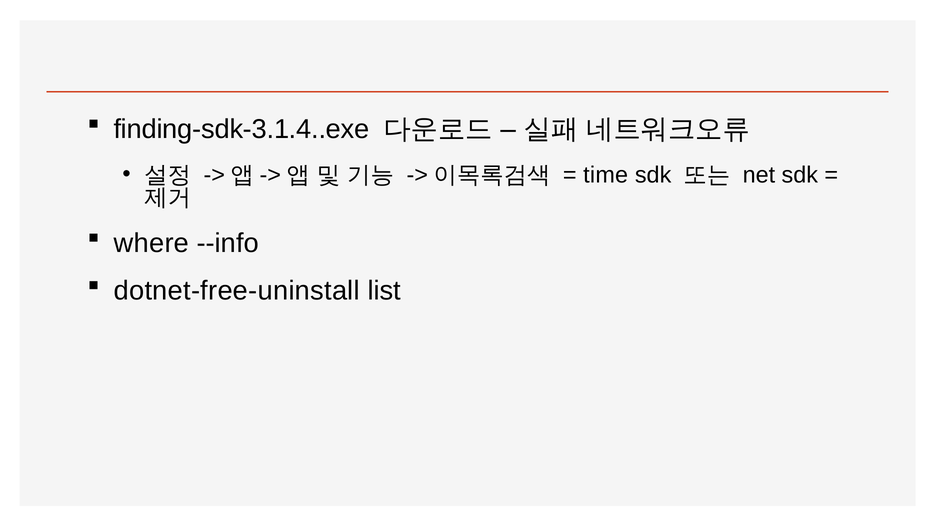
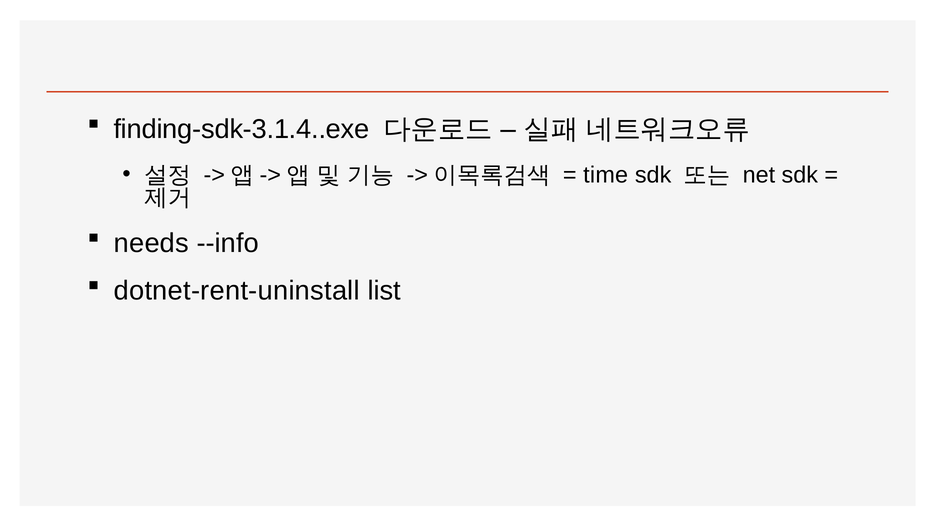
where: where -> needs
dotnet-free-uninstall: dotnet-free-uninstall -> dotnet-rent-uninstall
